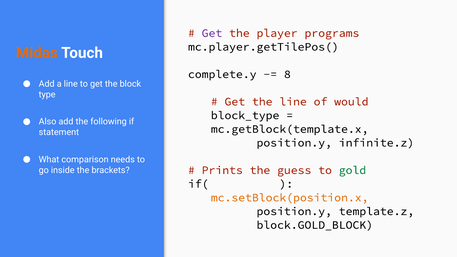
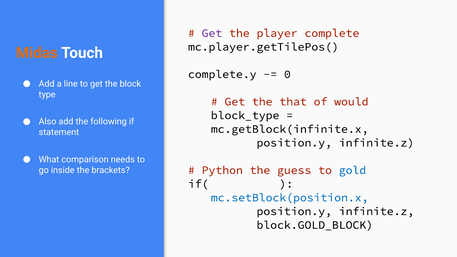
programs: programs -> complete
8: 8 -> 0
the line: line -> that
mc.getBlock(template.x: mc.getBlock(template.x -> mc.getBlock(infinite.x
Prints: Prints -> Python
gold colour: green -> blue
mc.setBlock(position.x colour: orange -> blue
template.z at (376, 211): template.z -> infinite.z
